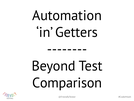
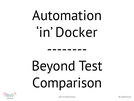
Getters: Getters -> Docker
